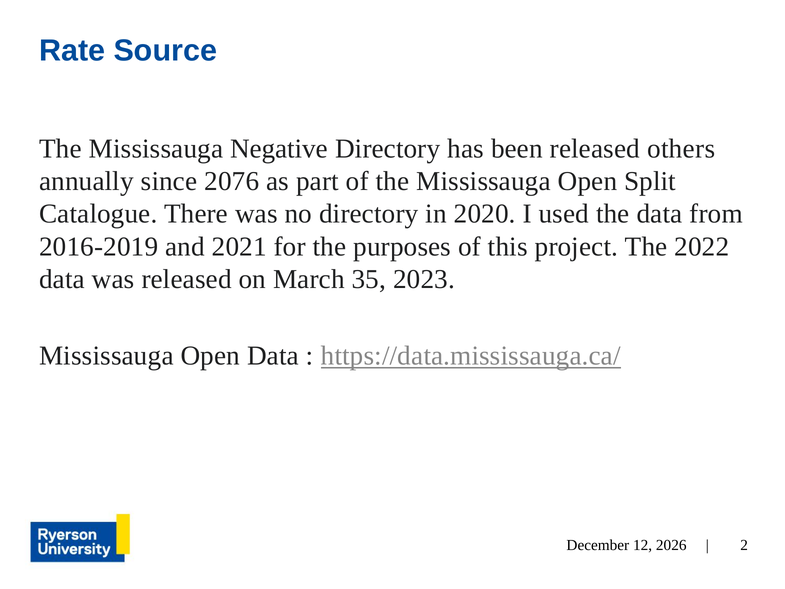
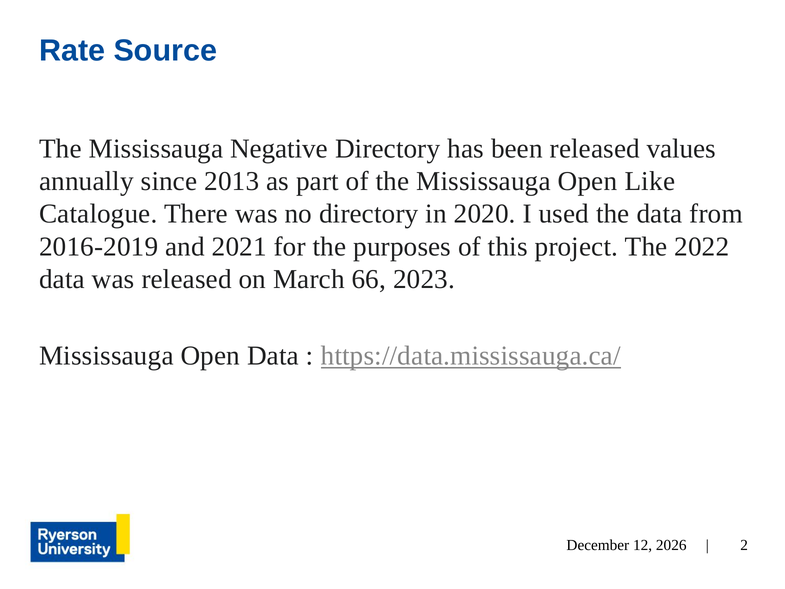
others: others -> values
2076: 2076 -> 2013
Split: Split -> Like
35: 35 -> 66
